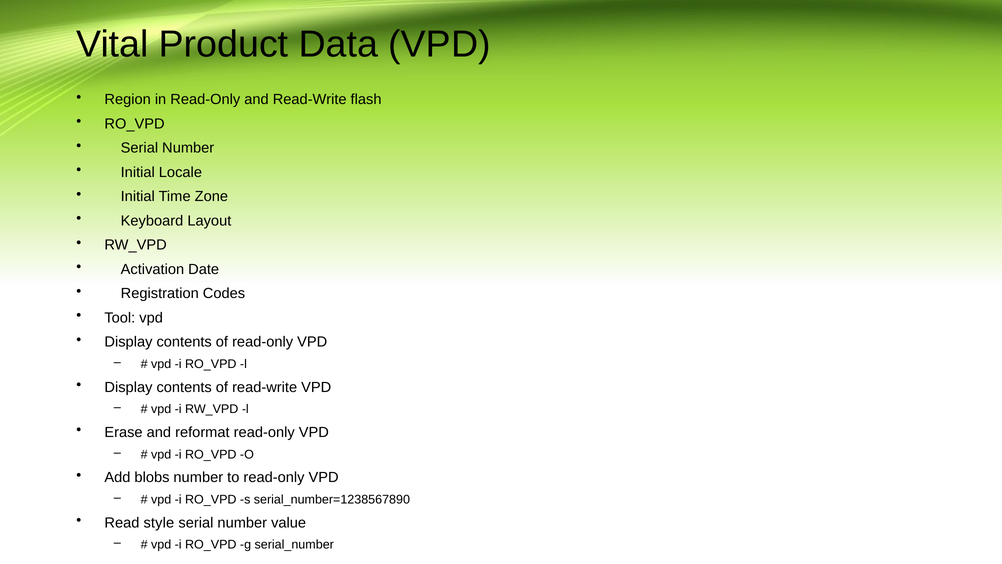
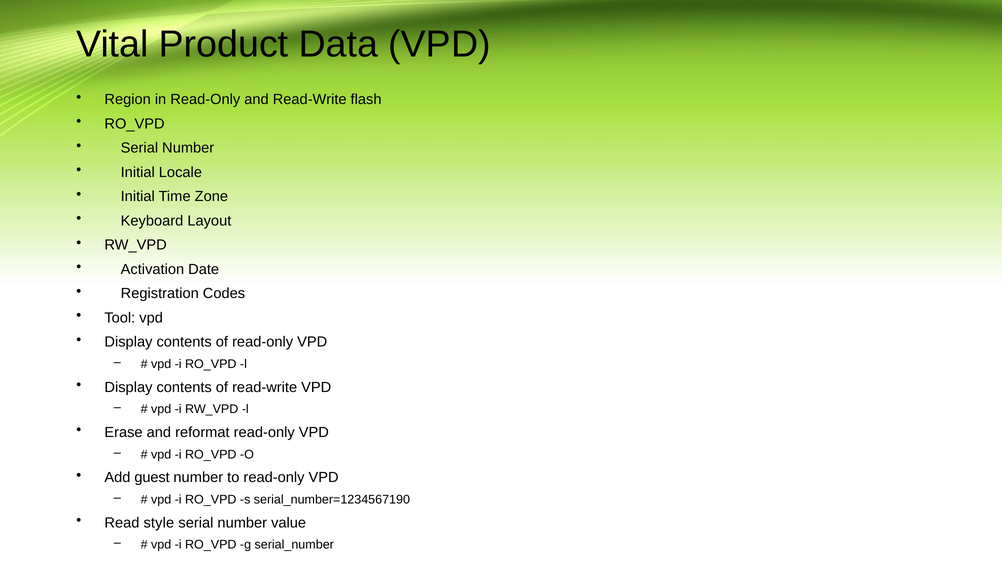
blobs: blobs -> guest
serial_number=1238567890: serial_number=1238567890 -> serial_number=1234567190
